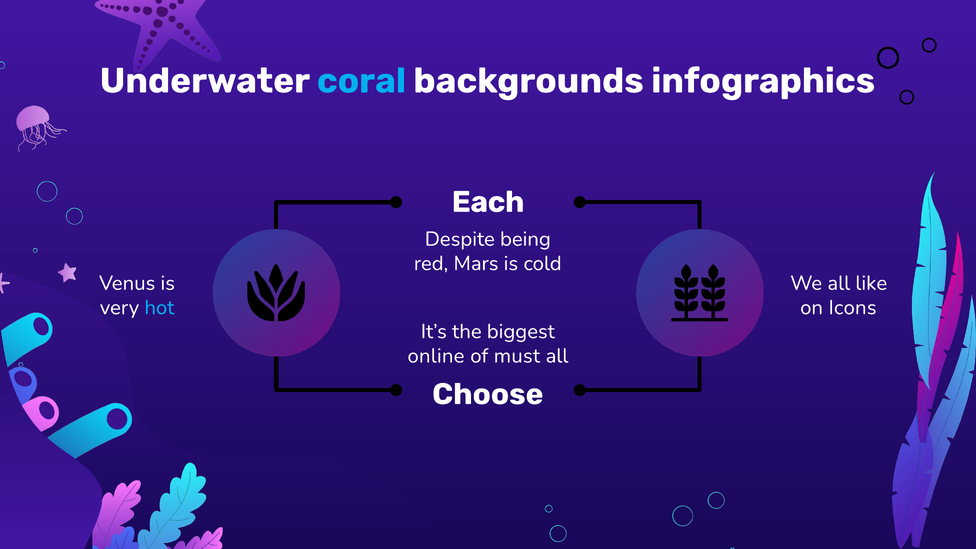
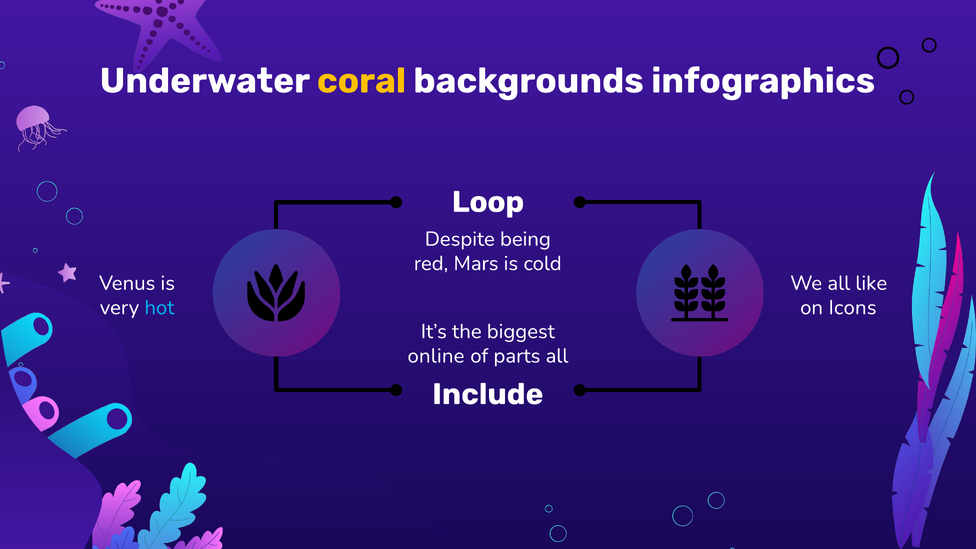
coral colour: light blue -> yellow
Each: Each -> Loop
must: must -> parts
Choose: Choose -> Include
